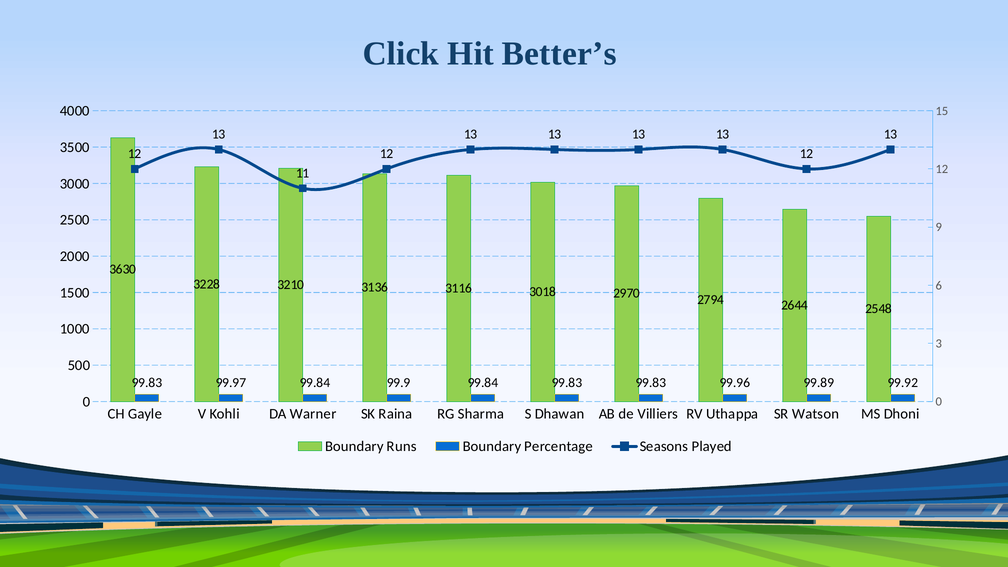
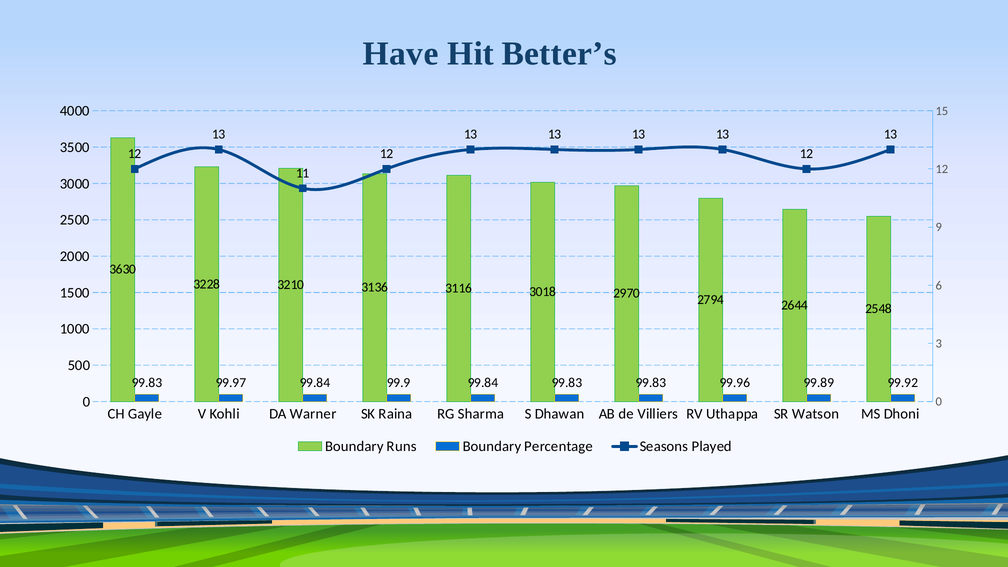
Click: Click -> Have
